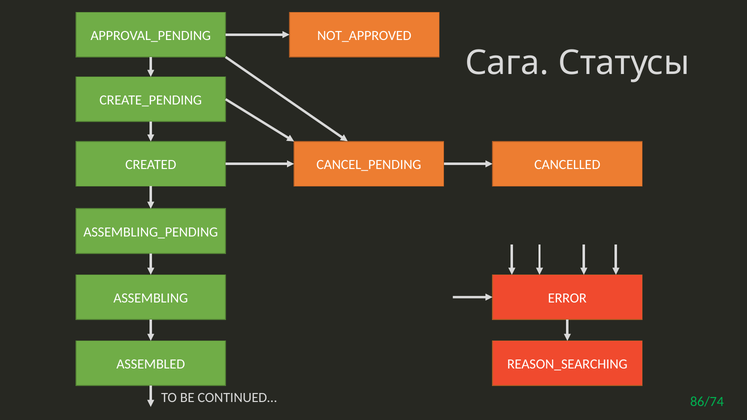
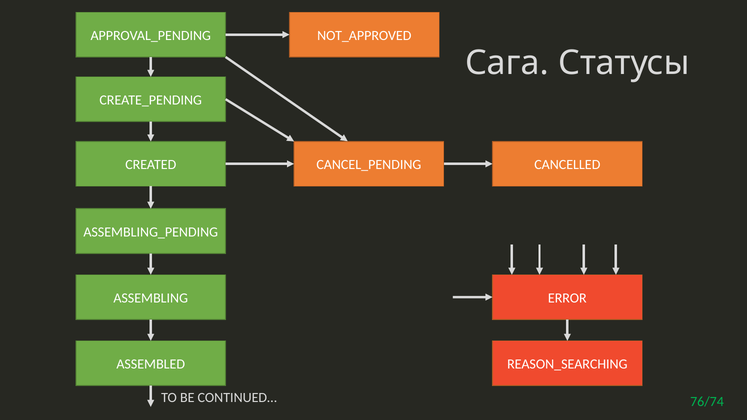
86/74: 86/74 -> 76/74
